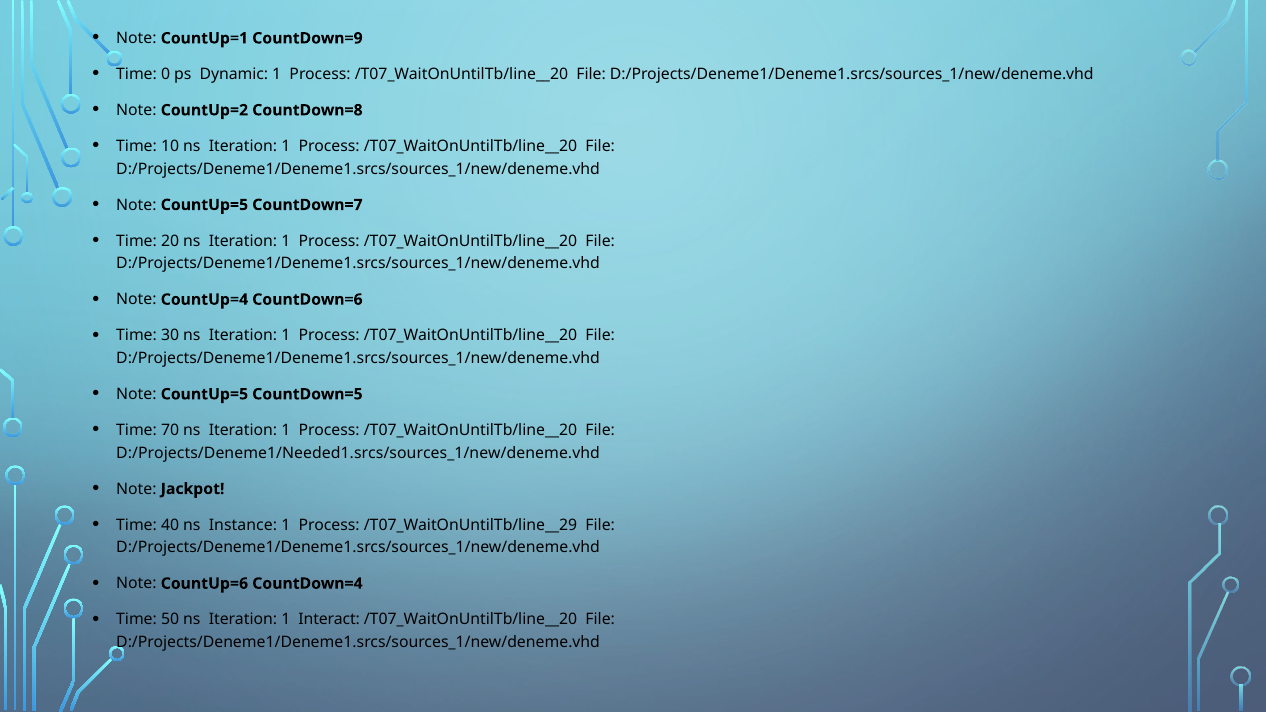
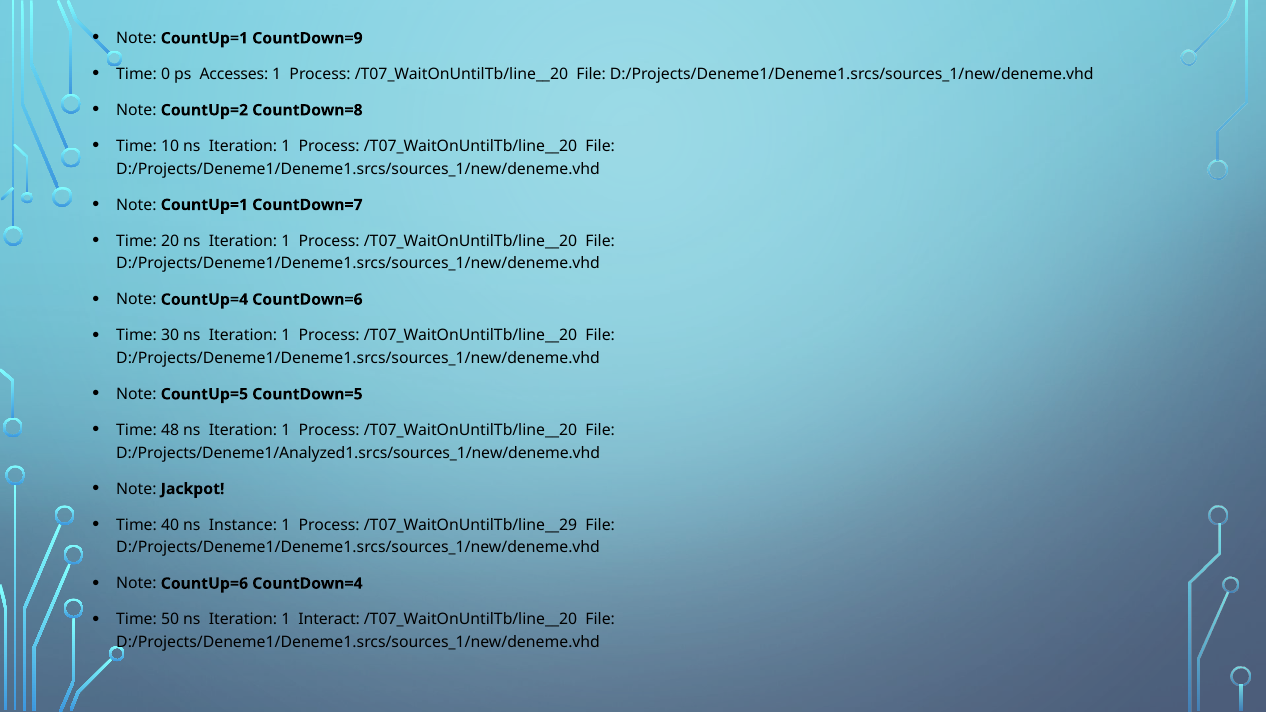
Dynamic: Dynamic -> Accesses
CountUp=5 at (204, 205): CountUp=5 -> CountUp=1
70: 70 -> 48
D:/Projects/Deneme1/Needed1.srcs/sources_1/new/deneme.vhd: D:/Projects/Deneme1/Needed1.srcs/sources_1/new/deneme.vhd -> D:/Projects/Deneme1/Analyzed1.srcs/sources_1/new/deneme.vhd
